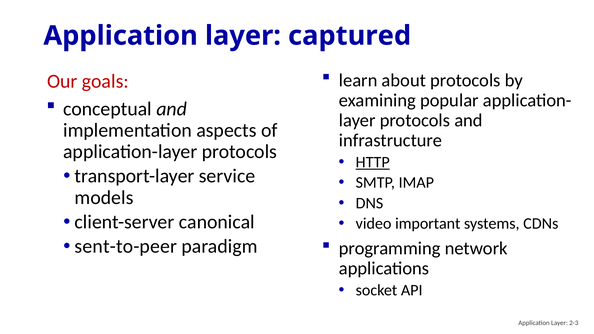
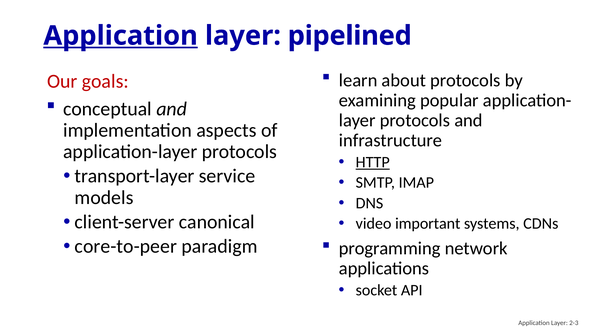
Application at (121, 36) underline: none -> present
captured: captured -> pipelined
sent-to-peer: sent-to-peer -> core-to-peer
